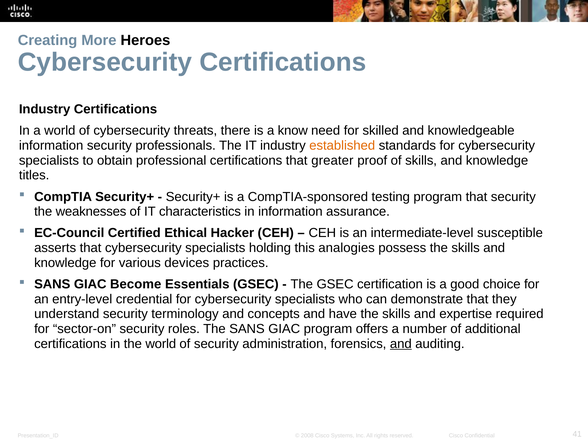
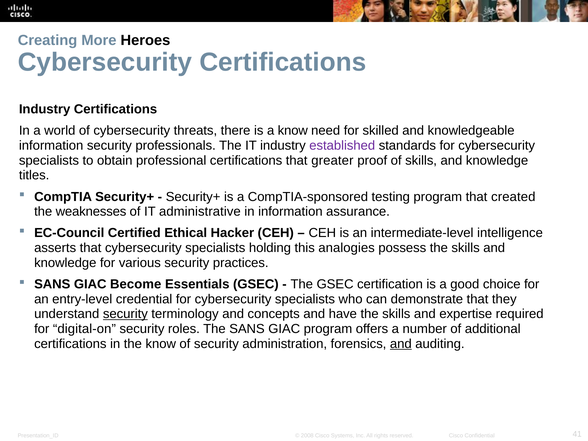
established colour: orange -> purple
that security: security -> created
characteristics: characteristics -> administrative
susceptible: susceptible -> intelligence
various devices: devices -> security
security at (125, 314) underline: none -> present
sector-on: sector-on -> digital-on
the world: world -> know
